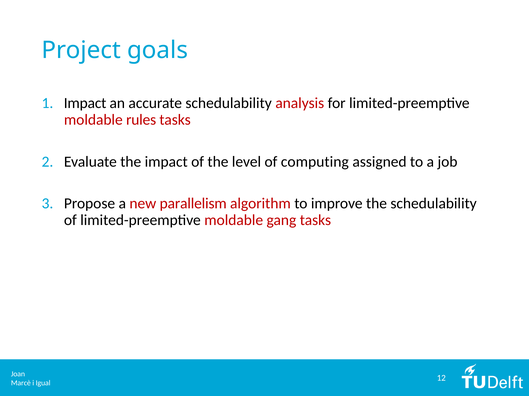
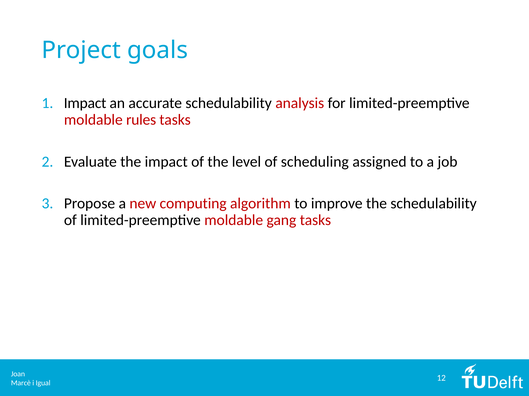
computing: computing -> scheduling
parallelism: parallelism -> computing
